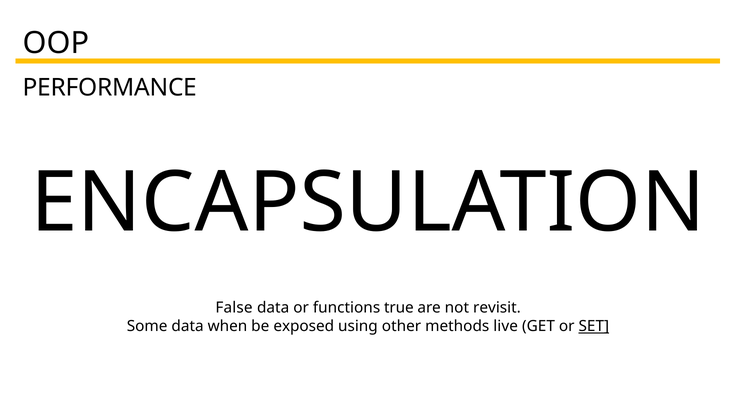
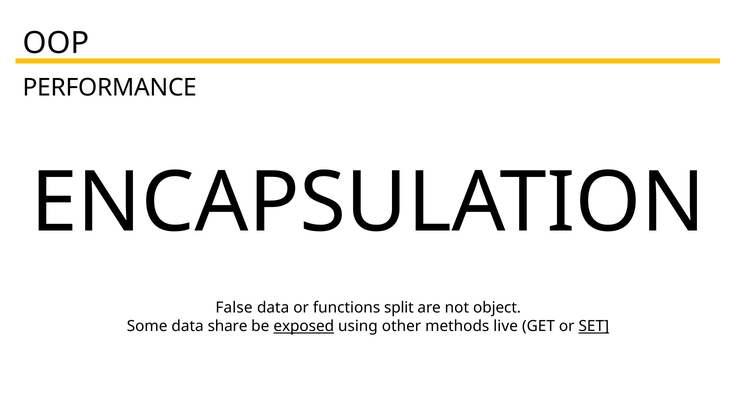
true: true -> split
revisit: revisit -> object
when: when -> share
exposed underline: none -> present
